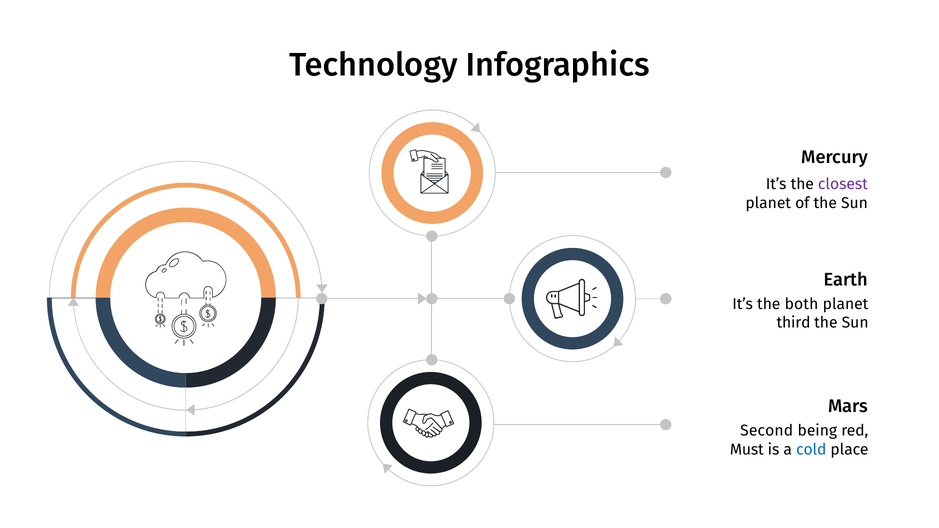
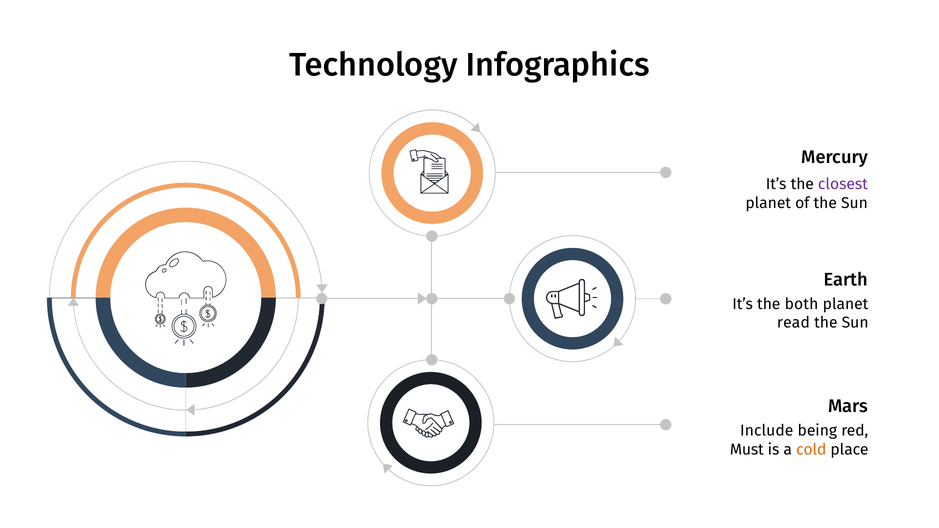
third: third -> read
Second: Second -> Include
cold colour: blue -> orange
